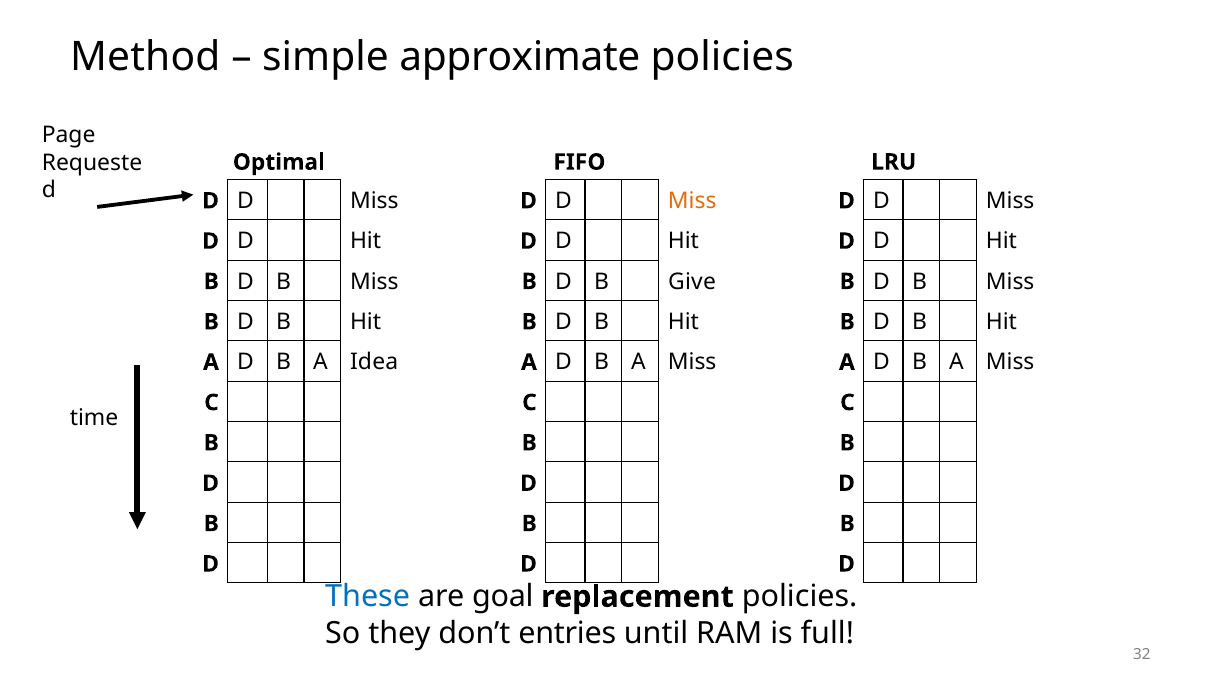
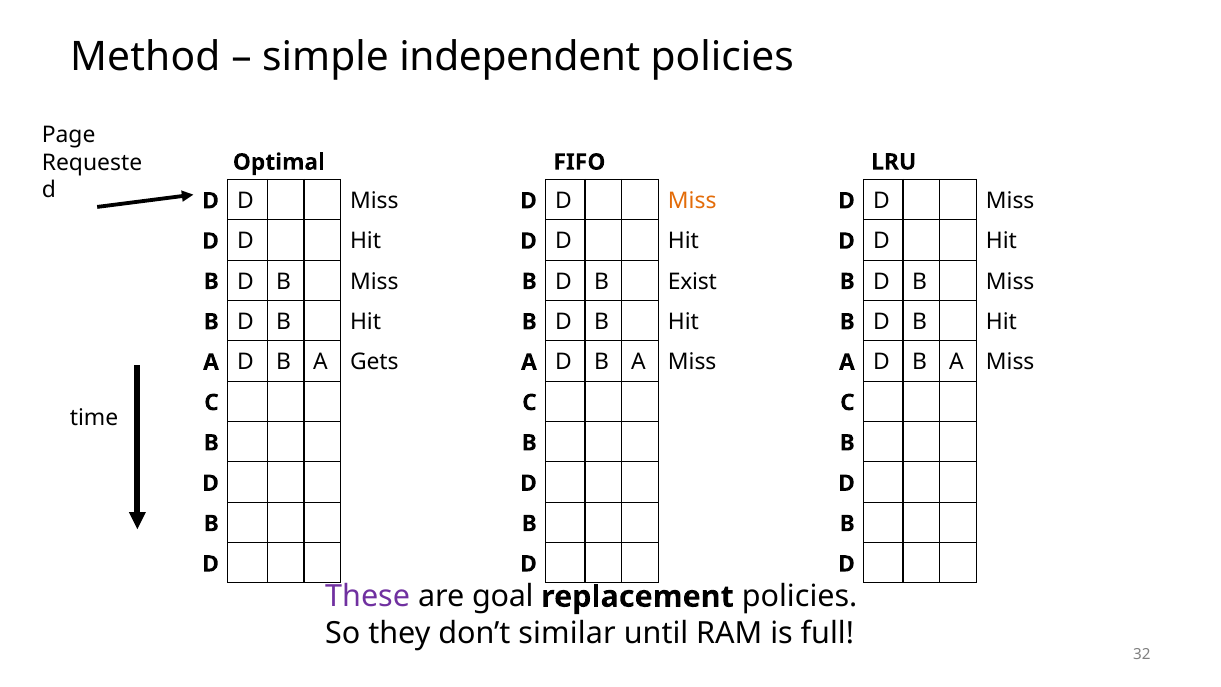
approximate: approximate -> independent
Give: Give -> Exist
Idea: Idea -> Gets
These colour: blue -> purple
entries: entries -> similar
